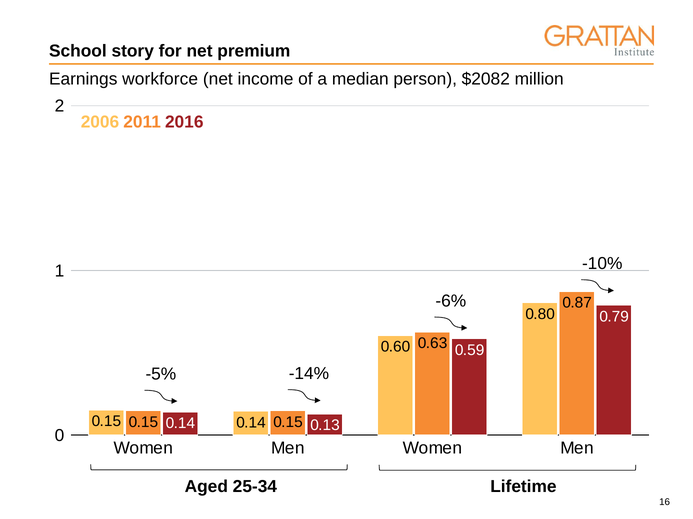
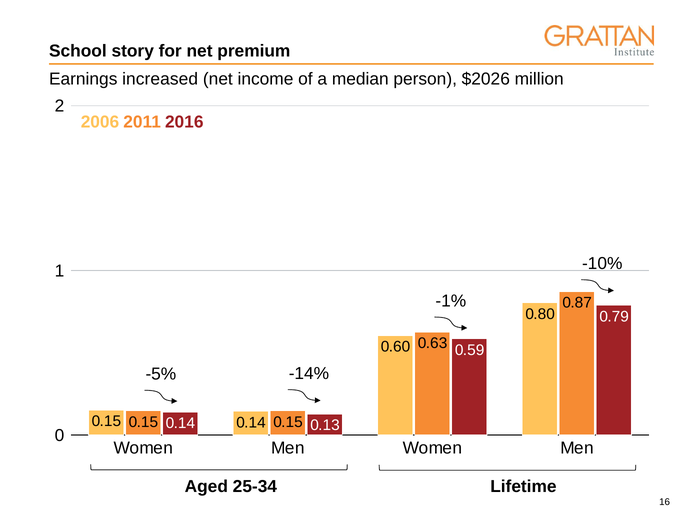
workforce: workforce -> increased
$2082: $2082 -> $2026
-6%: -6% -> -1%
